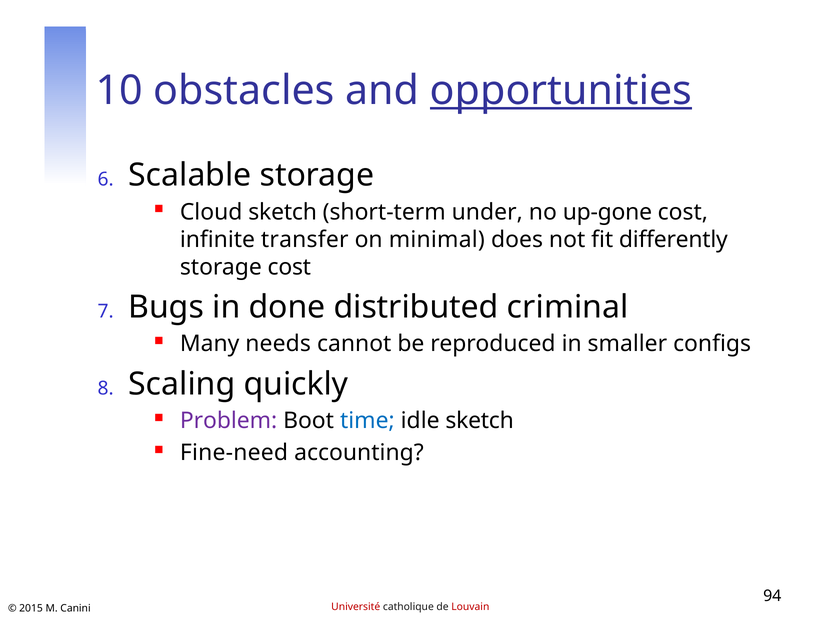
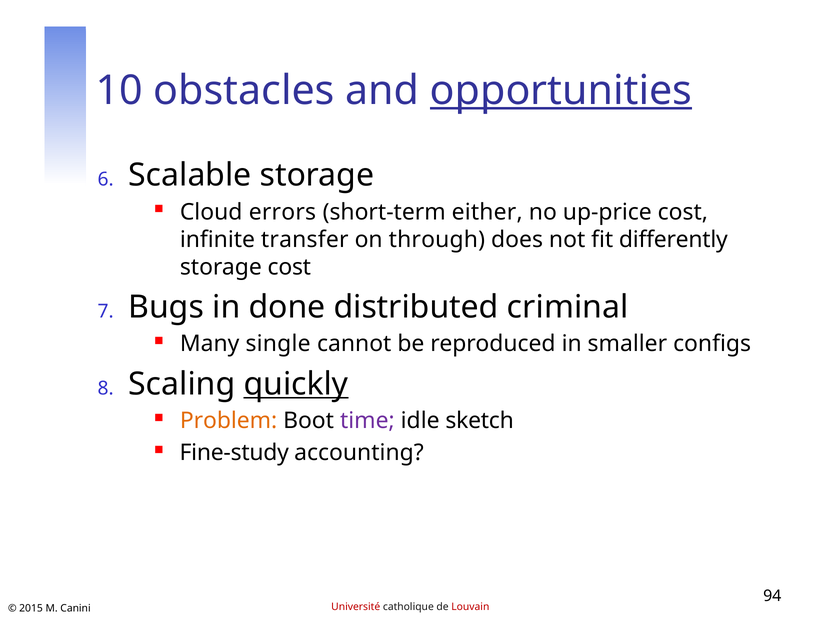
Cloud sketch: sketch -> errors
under: under -> either
up-gone: up-gone -> up-price
minimal: minimal -> through
needs: needs -> single
quickly underline: none -> present
Problem colour: purple -> orange
time colour: blue -> purple
Fine-need: Fine-need -> Fine-study
